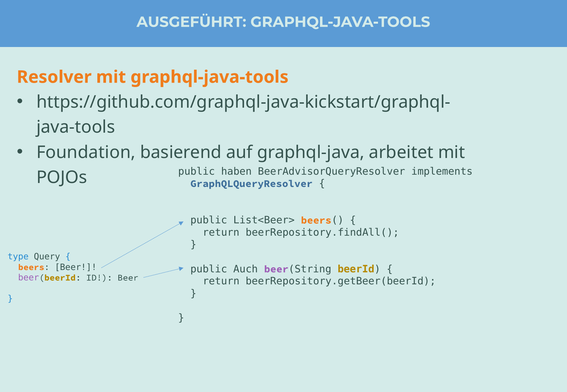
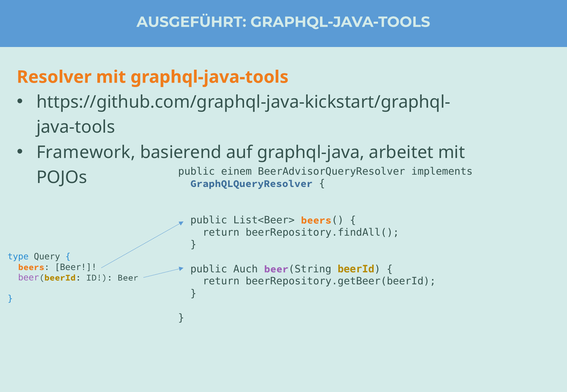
Foundation: Foundation -> Framework
haben: haben -> einem
